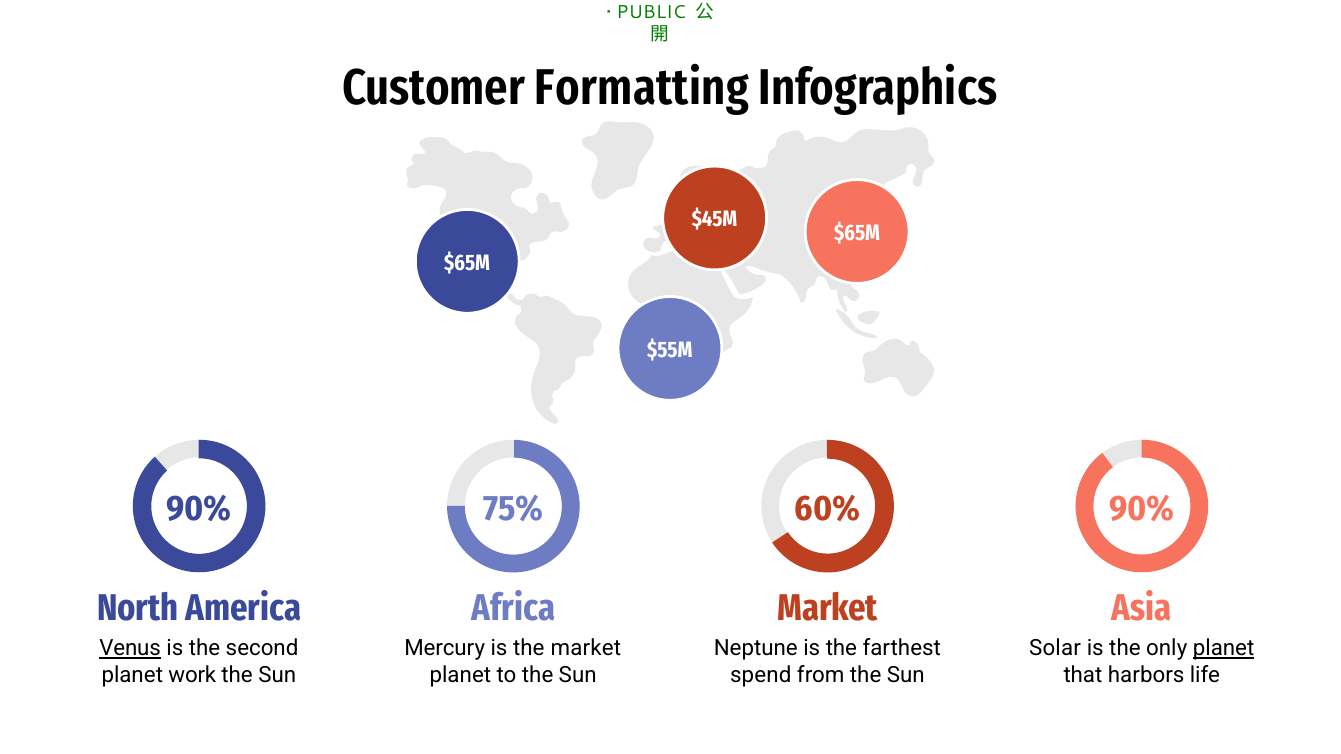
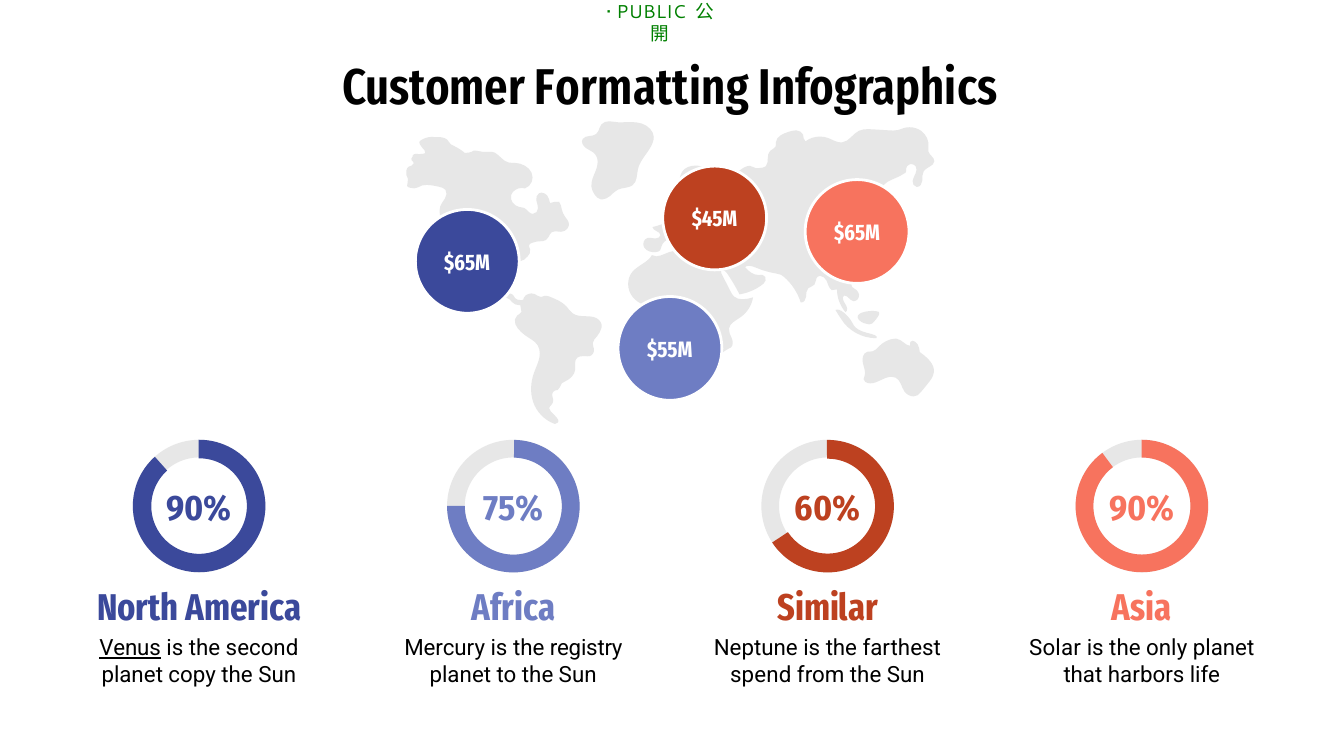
Market at (828, 609): Market -> Similar
the market: market -> registry
planet at (1224, 649) underline: present -> none
work: work -> copy
